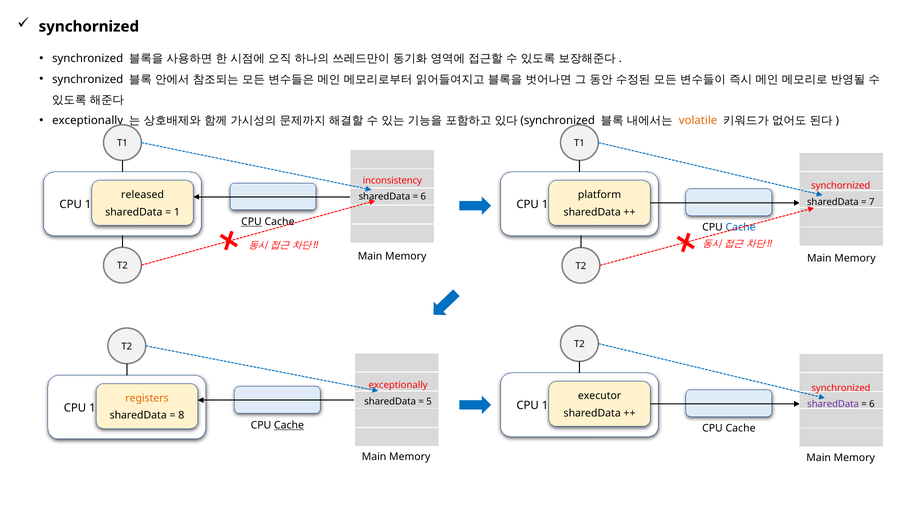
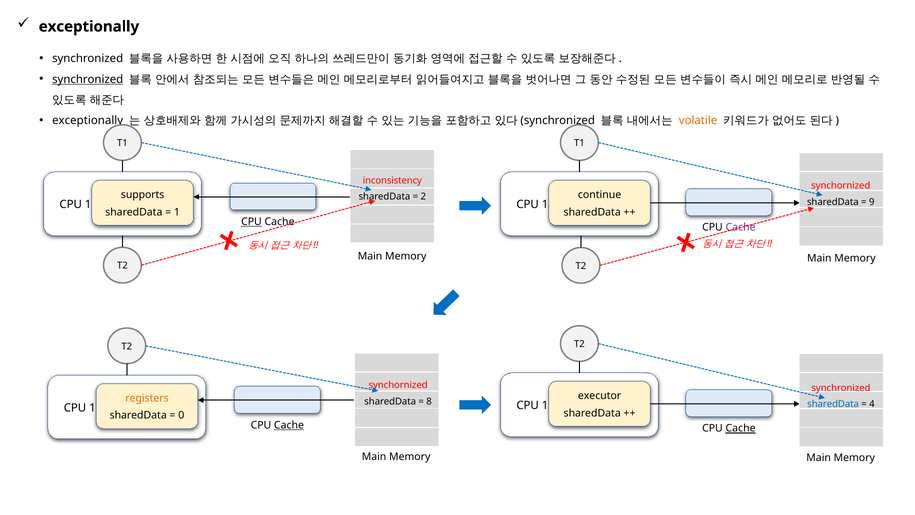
synchornized at (89, 27): synchornized -> exceptionally
synchronized at (88, 79) underline: none -> present
released: released -> supports
platform: platform -> continue
6 at (423, 197): 6 -> 2
7: 7 -> 9
Cache at (741, 227) colour: blue -> purple
exceptionally at (398, 385): exceptionally -> synchornized
5: 5 -> 8
sharedData at (833, 404) colour: purple -> blue
6 at (872, 404): 6 -> 4
8: 8 -> 0
Cache at (741, 428) underline: none -> present
